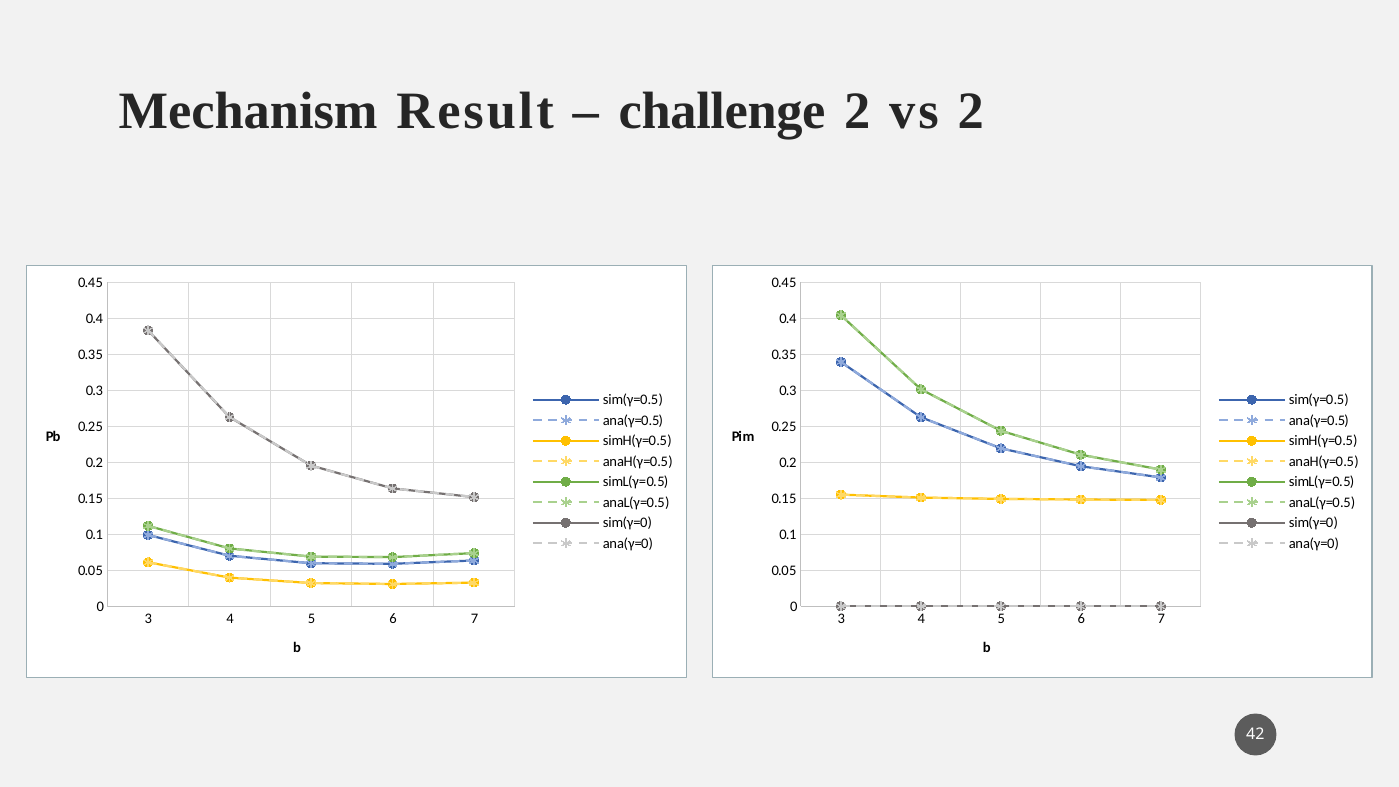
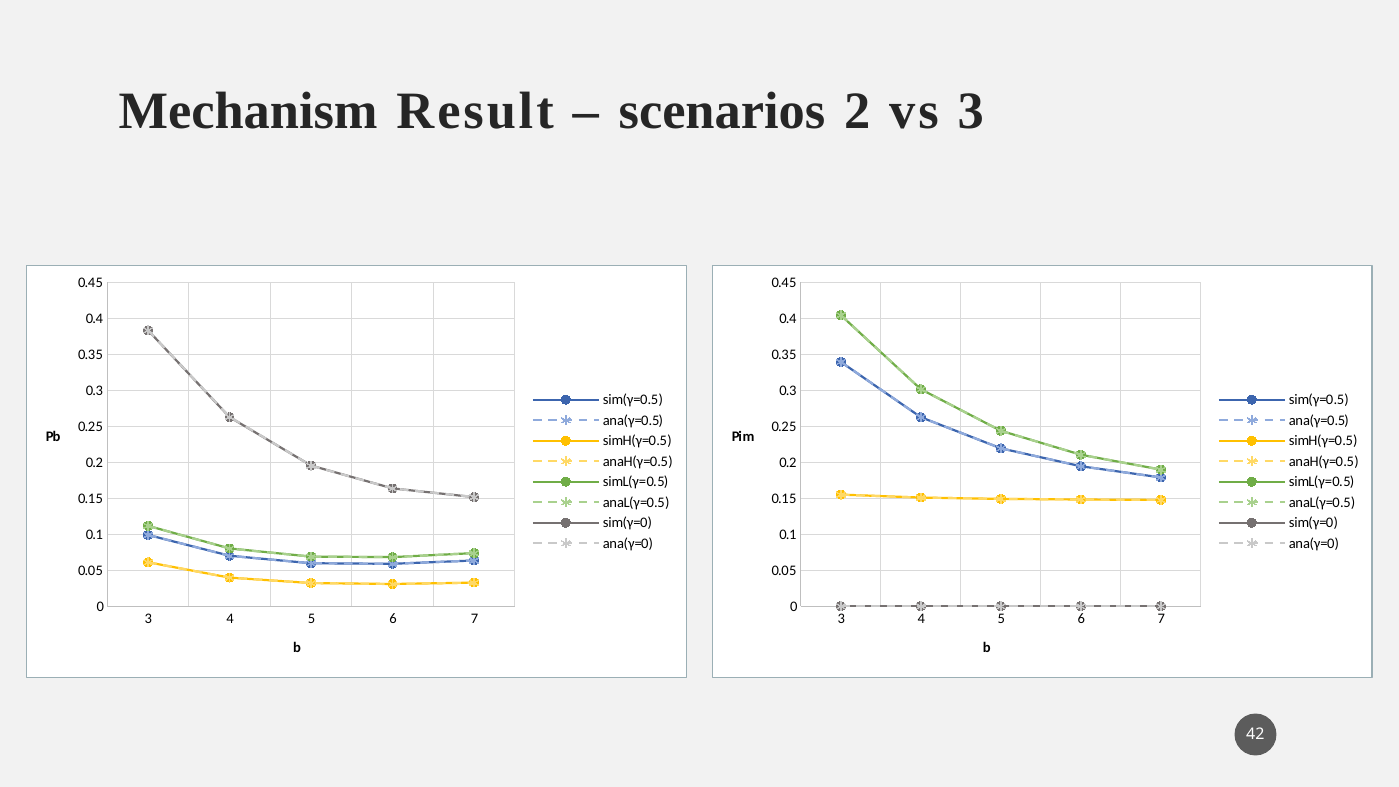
challenge: challenge -> scenarios
vs 2: 2 -> 3
